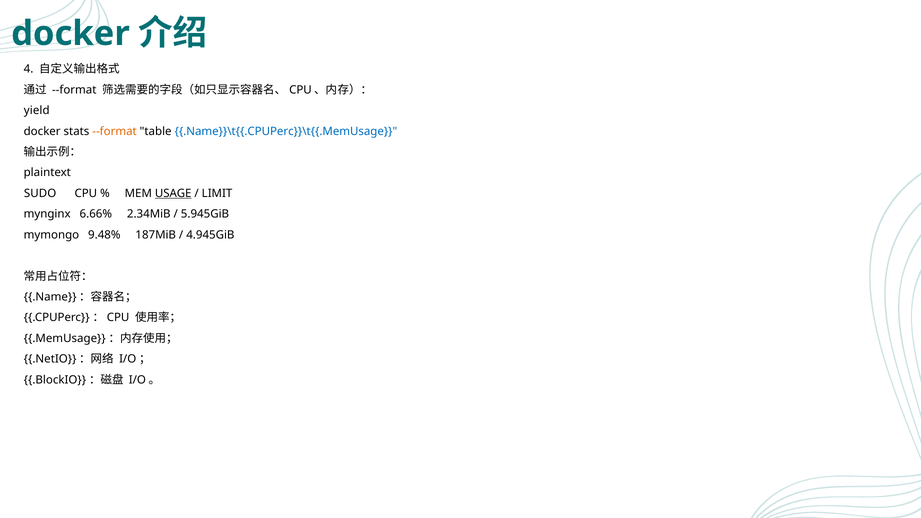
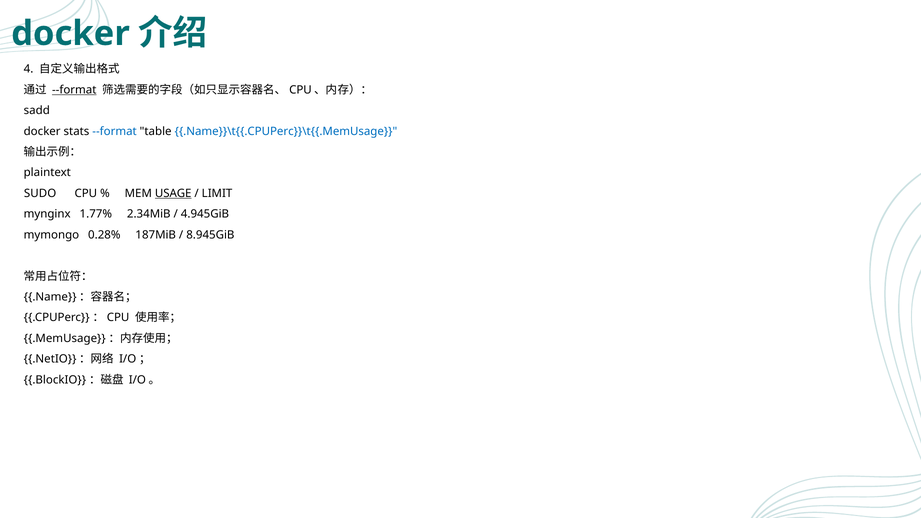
--format at (74, 90) underline: none -> present
yield: yield -> sadd
--format at (115, 131) colour: orange -> blue
6.66%: 6.66% -> 1.77%
5.945GiB: 5.945GiB -> 4.945GiB
9.48%: 9.48% -> 0.28%
4.945GiB: 4.945GiB -> 8.945GiB
